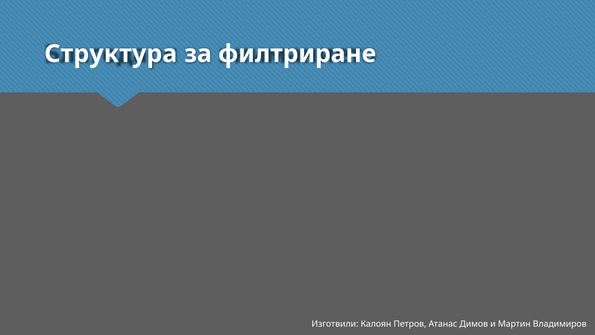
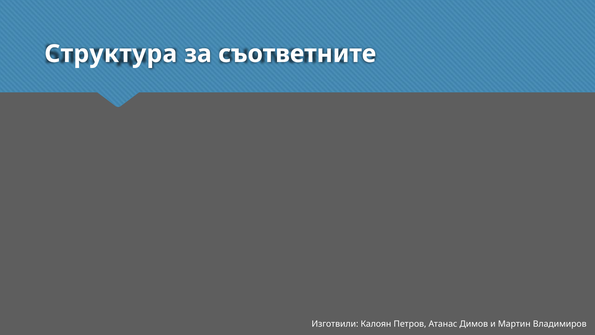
филтриране: филтриране -> съответните
